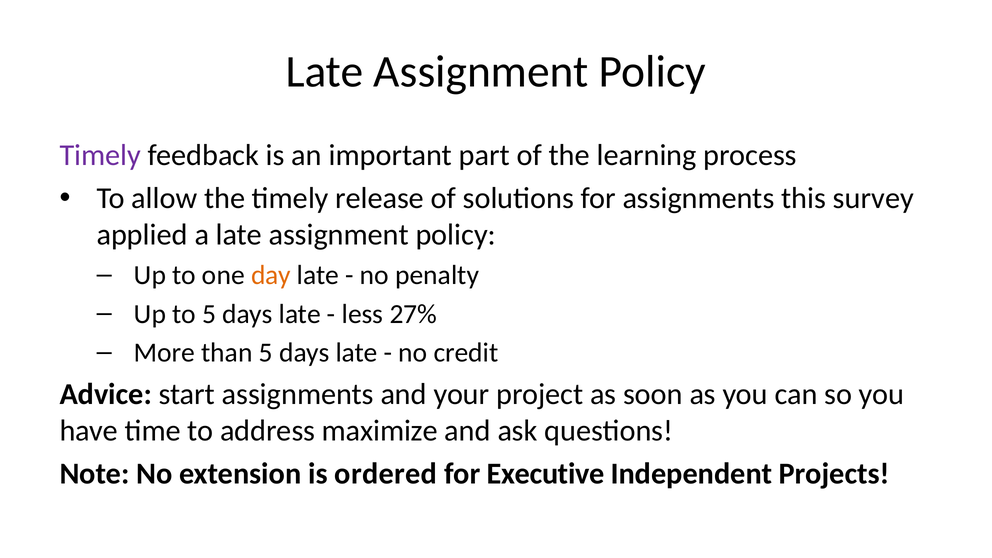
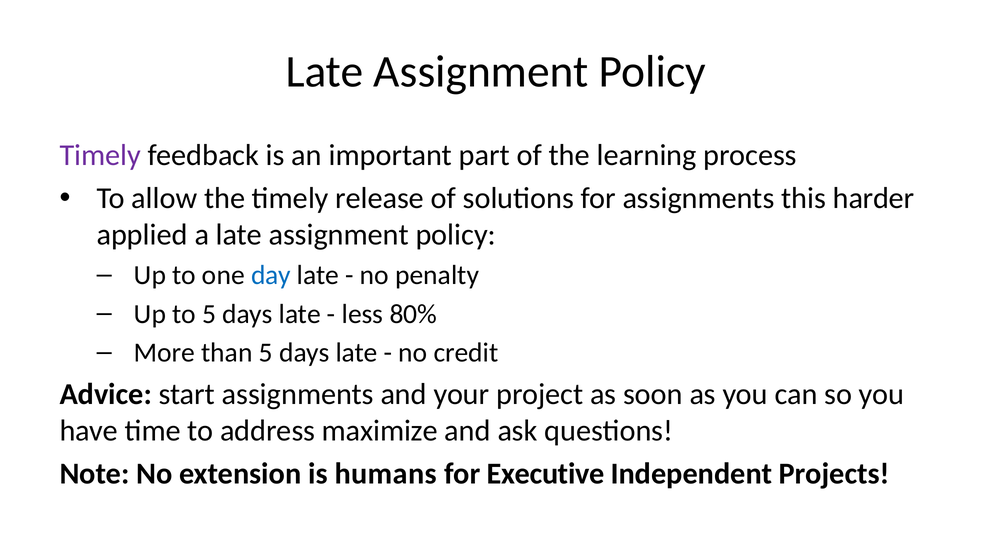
survey: survey -> harder
day colour: orange -> blue
27%: 27% -> 80%
ordered: ordered -> humans
